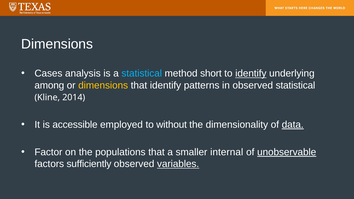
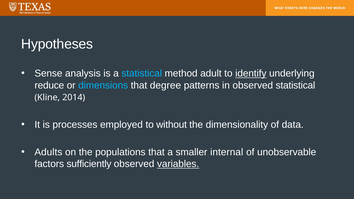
Dimensions at (57, 44): Dimensions -> Hypotheses
Cases: Cases -> Sense
short: short -> adult
among: among -> reduce
dimensions at (103, 85) colour: yellow -> light blue
that identify: identify -> degree
accessible: accessible -> processes
data underline: present -> none
Factor: Factor -> Adults
unobservable underline: present -> none
